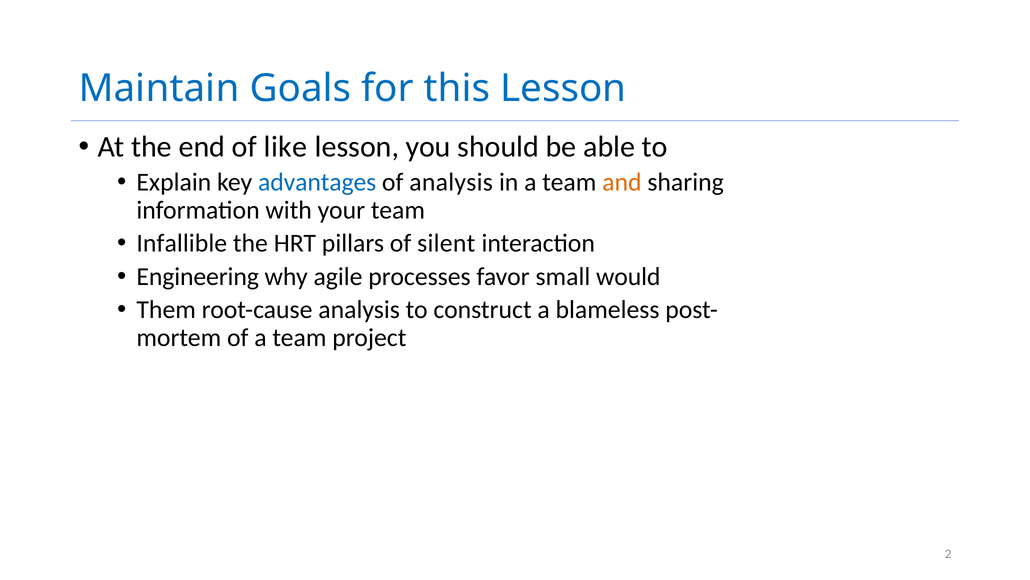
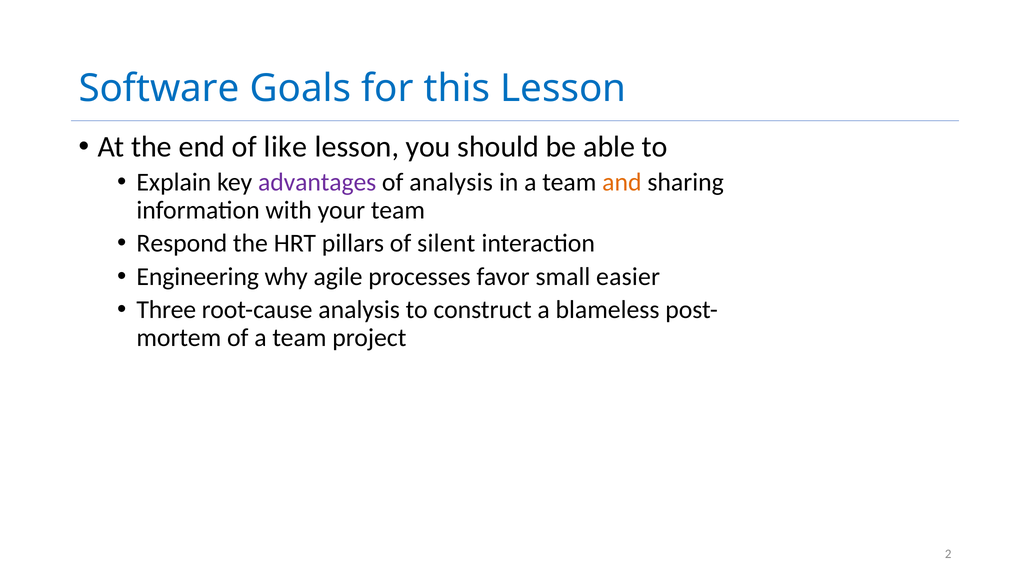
Maintain: Maintain -> Software
advantages colour: blue -> purple
Infallible: Infallible -> Respond
would: would -> easier
Them: Them -> Three
